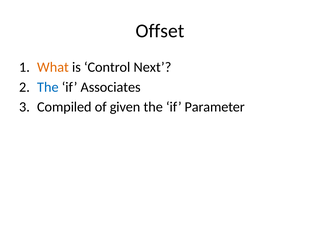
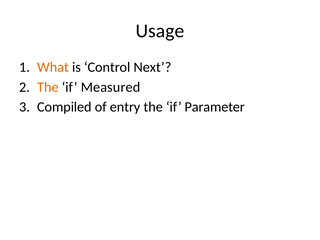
Offset: Offset -> Usage
The at (48, 87) colour: blue -> orange
Associates: Associates -> Measured
given: given -> entry
